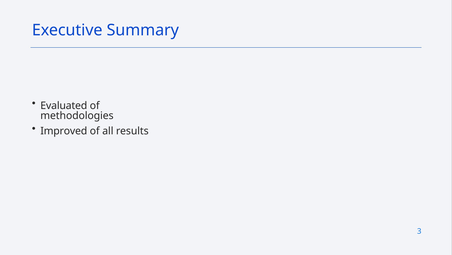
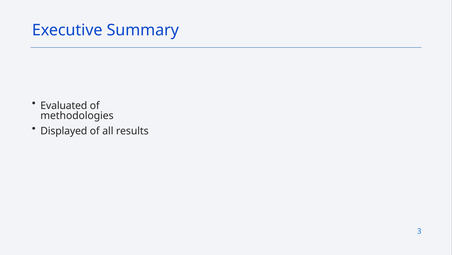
Improved: Improved -> Displayed
